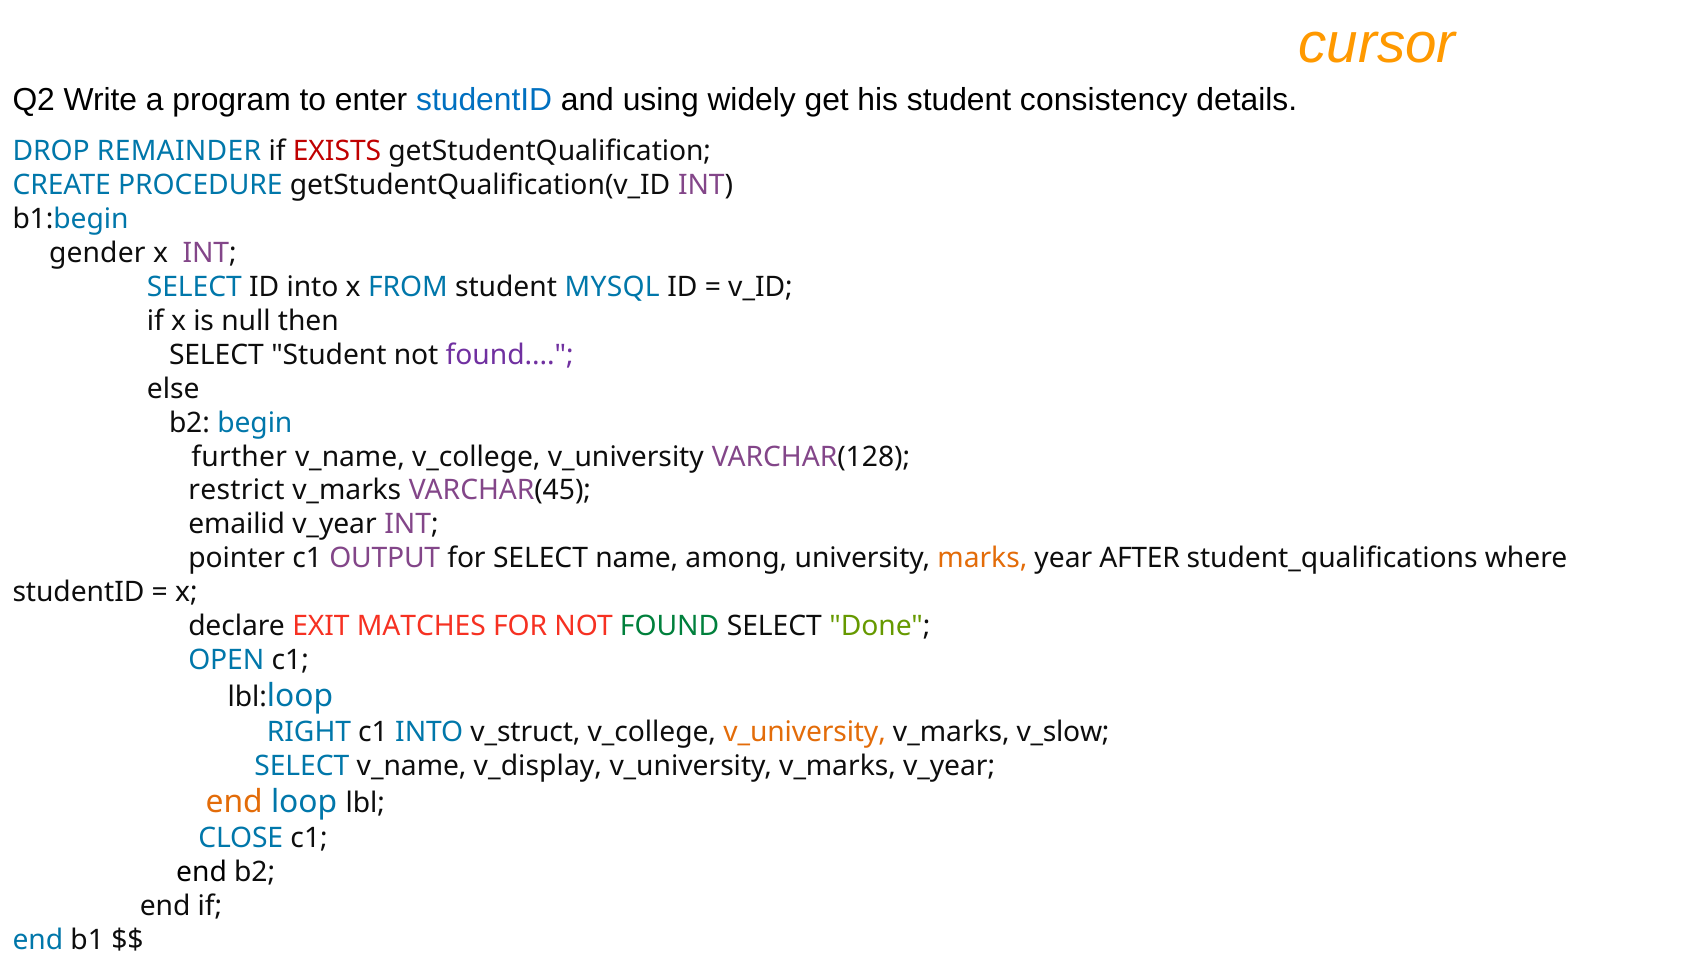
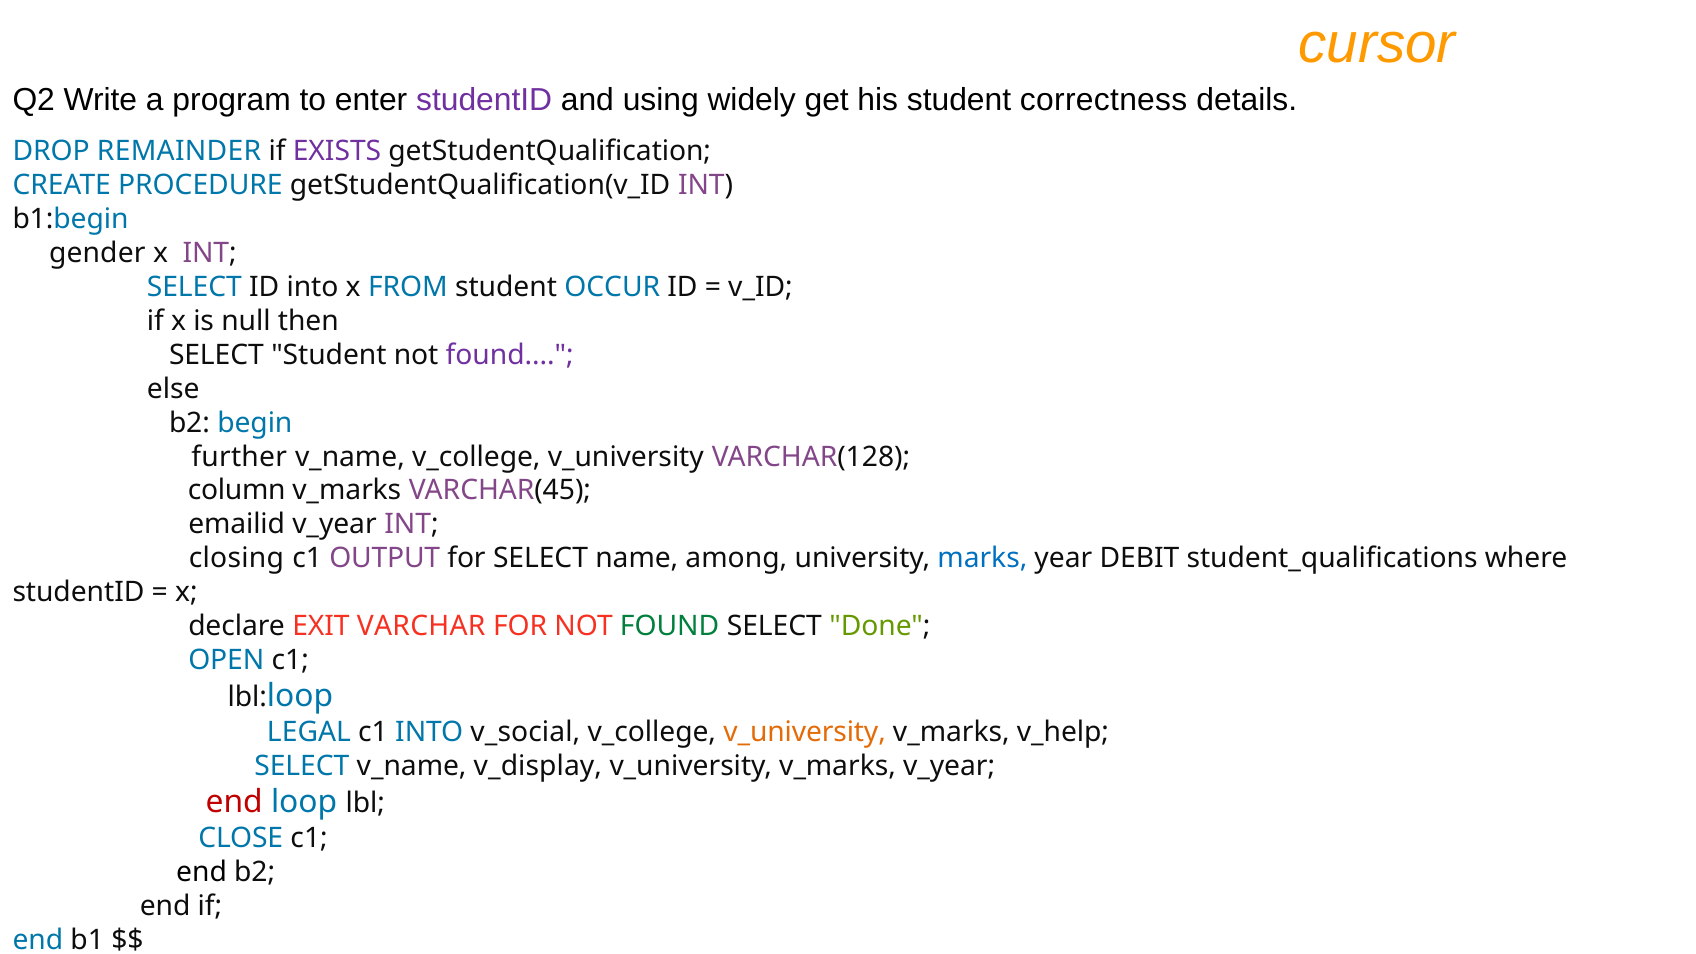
studentID at (484, 100) colour: blue -> purple
consistency: consistency -> correctness
EXISTS colour: red -> purple
MYSQL: MYSQL -> OCCUR
restrict: restrict -> column
pointer: pointer -> closing
marks colour: orange -> blue
AFTER: AFTER -> DEBIT
MATCHES: MATCHES -> VARCHAR
RIGHT: RIGHT -> LEGAL
v_struct: v_struct -> v_social
v_slow: v_slow -> v_help
end at (234, 802) colour: orange -> red
